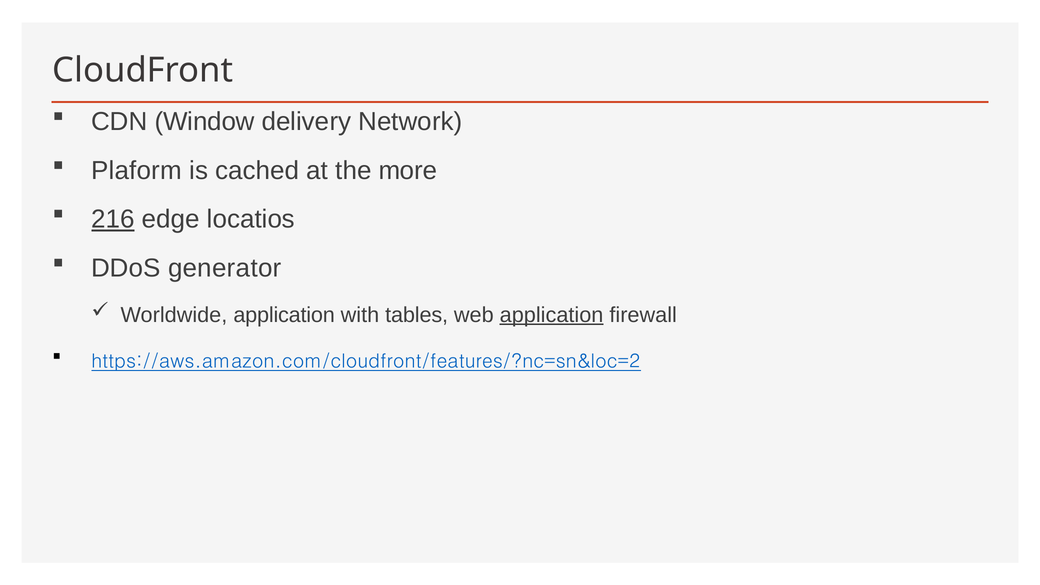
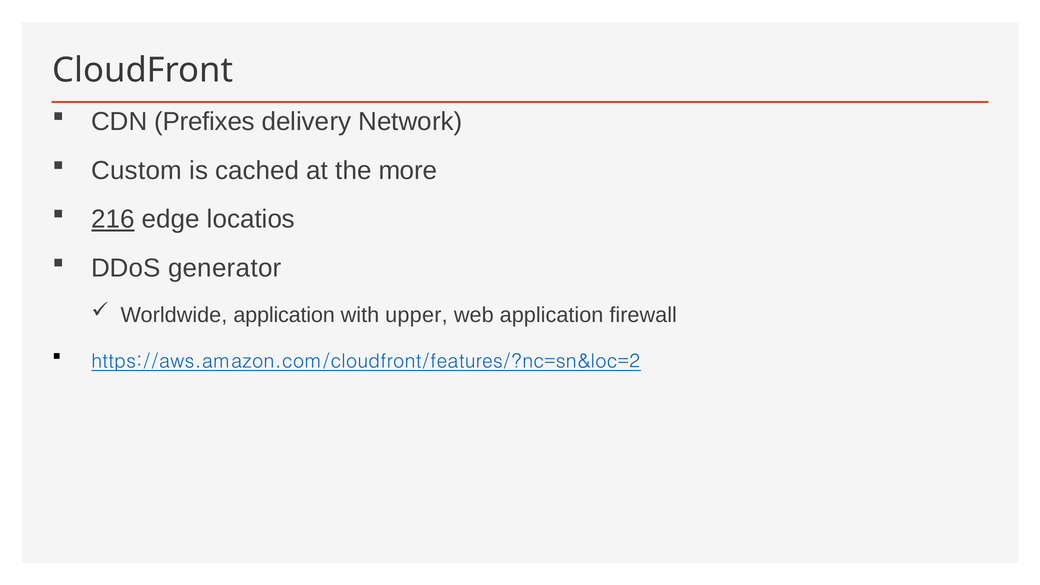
Window: Window -> Prefixes
Plaform: Plaform -> Custom
tables: tables -> upper
application at (552, 315) underline: present -> none
